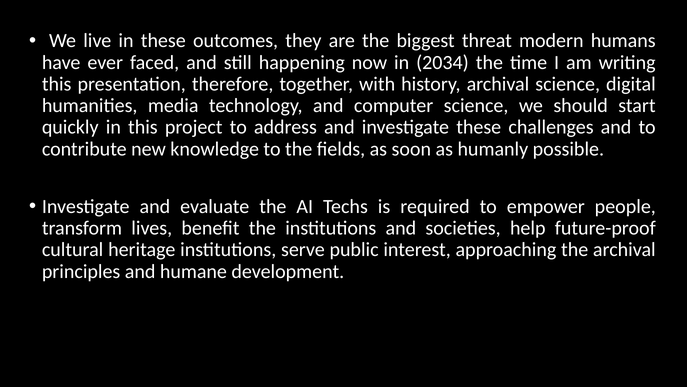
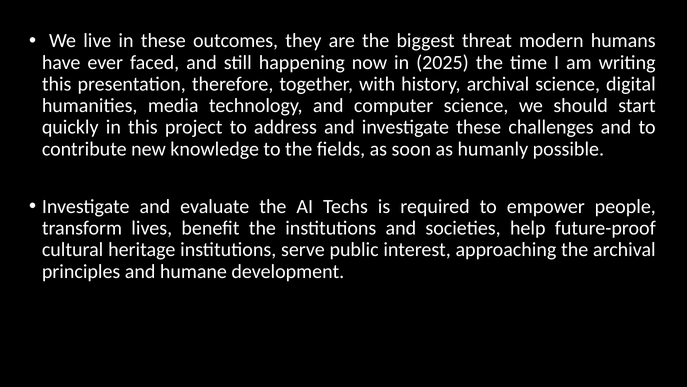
2034: 2034 -> 2025
